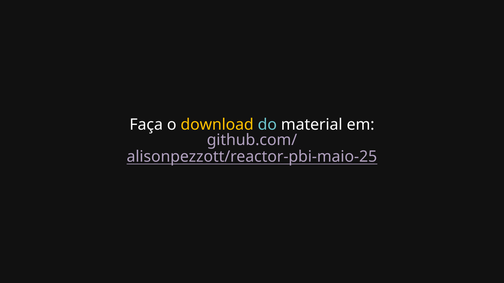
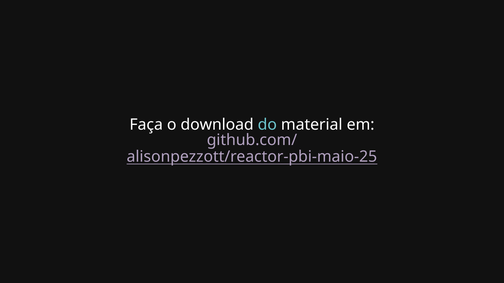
download colour: yellow -> white
